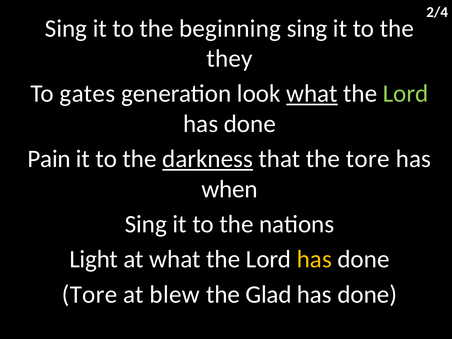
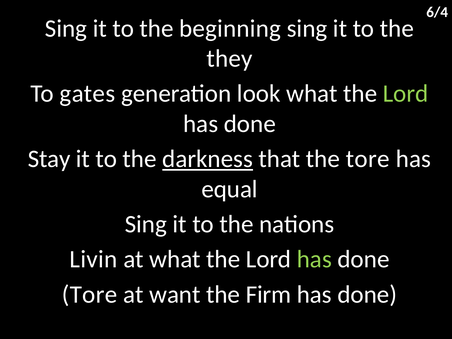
2/4: 2/4 -> 6/4
what at (312, 94) underline: present -> none
Pain: Pain -> Stay
when: when -> equal
Light: Light -> Livin
has at (314, 259) colour: yellow -> light green
blew: blew -> want
Glad: Glad -> Firm
